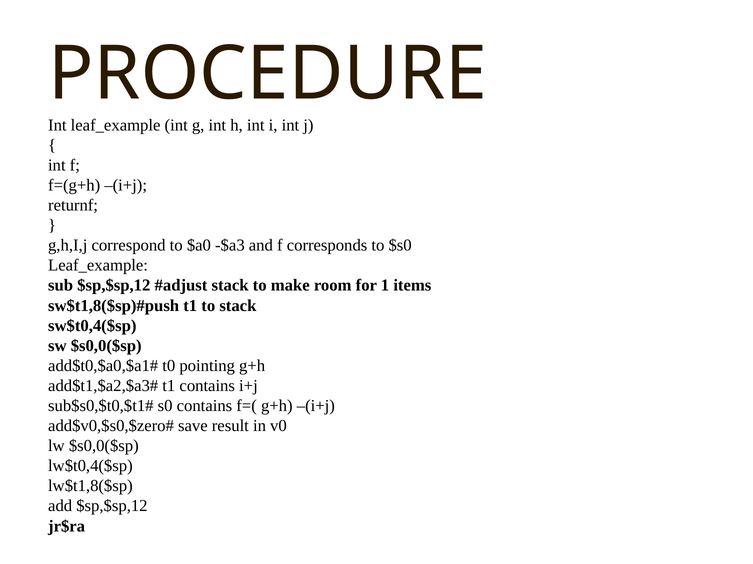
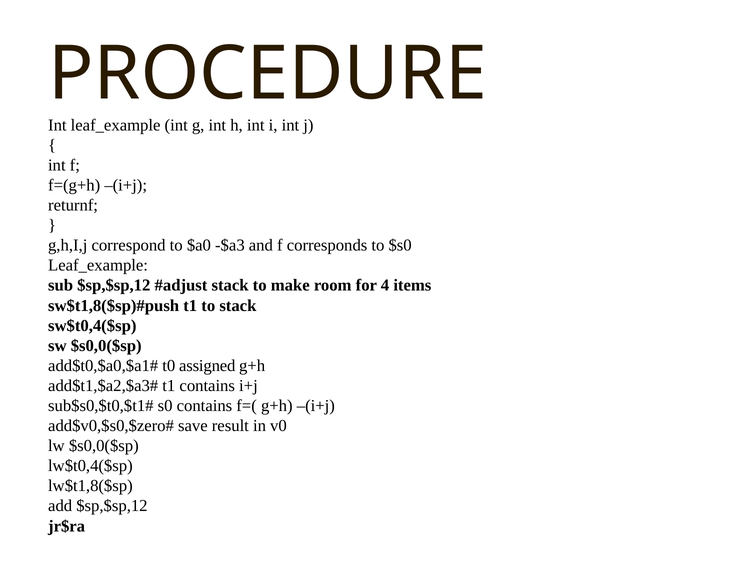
1: 1 -> 4
pointing: pointing -> assigned
